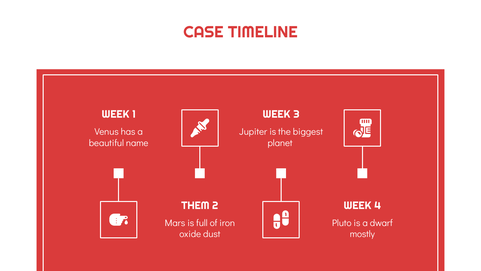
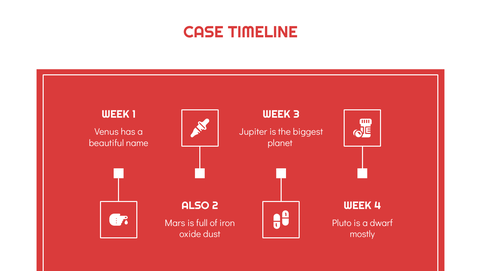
THEM: THEM -> ALSO
